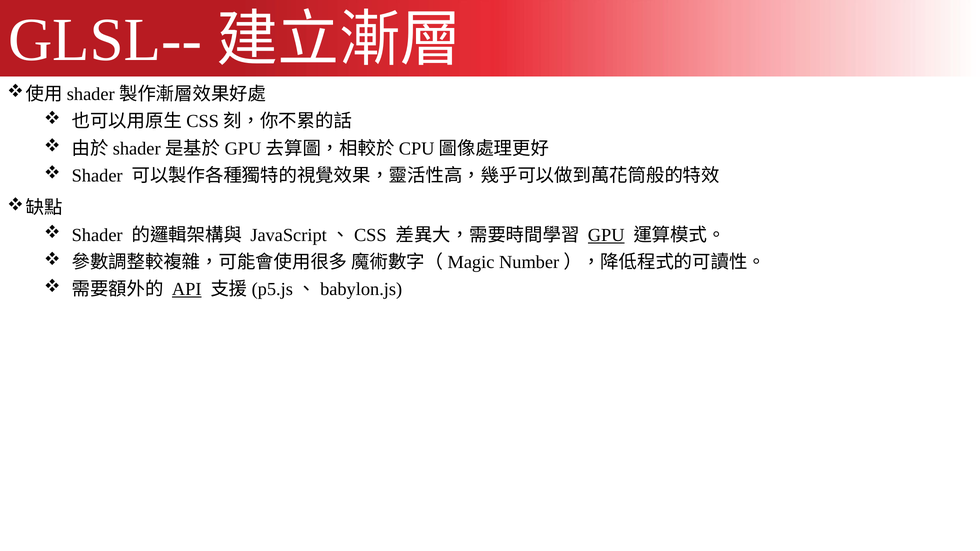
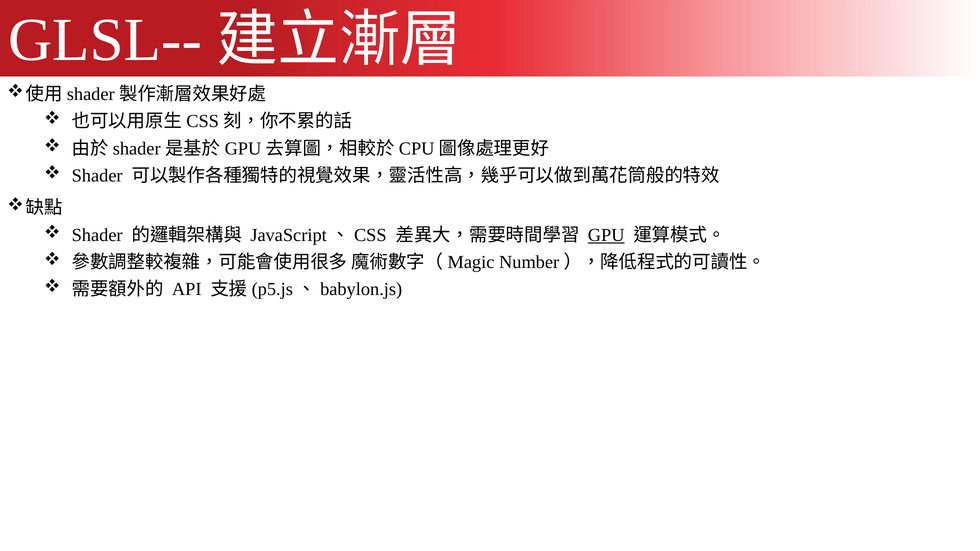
API underline: present -> none
